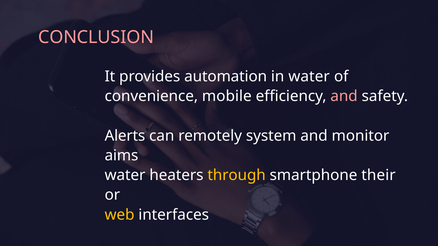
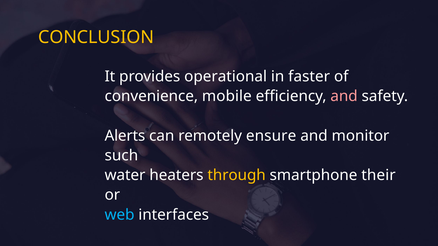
CONCLUSION colour: pink -> yellow
automation: automation -> operational
in water: water -> faster
system: system -> ensure
aims: aims -> such
web colour: yellow -> light blue
